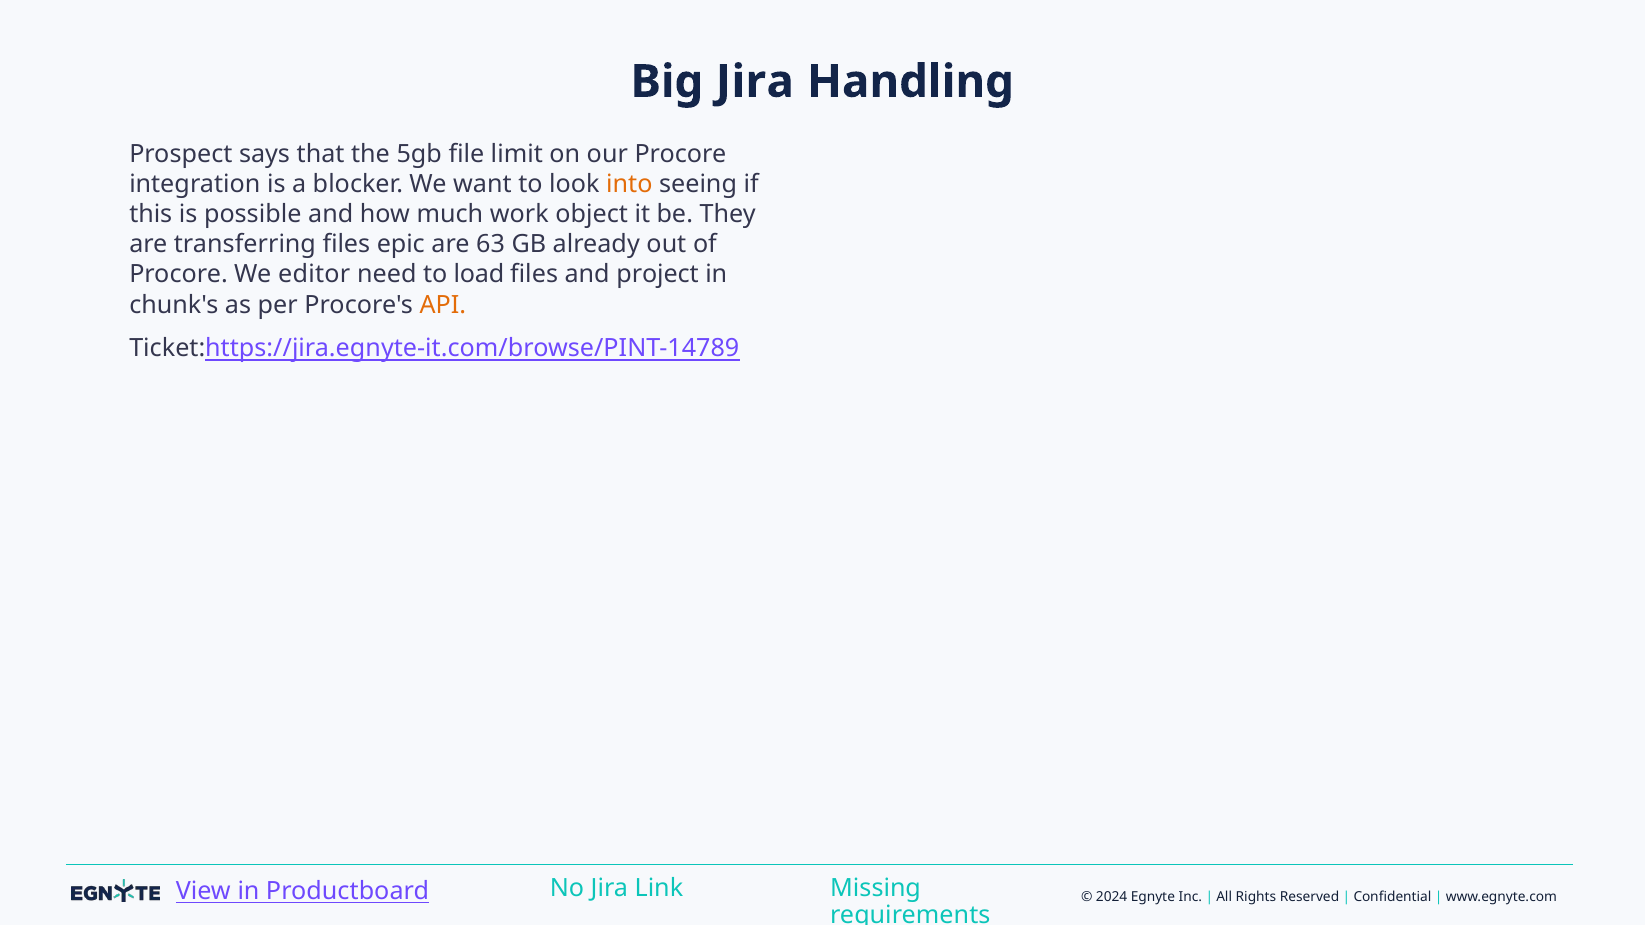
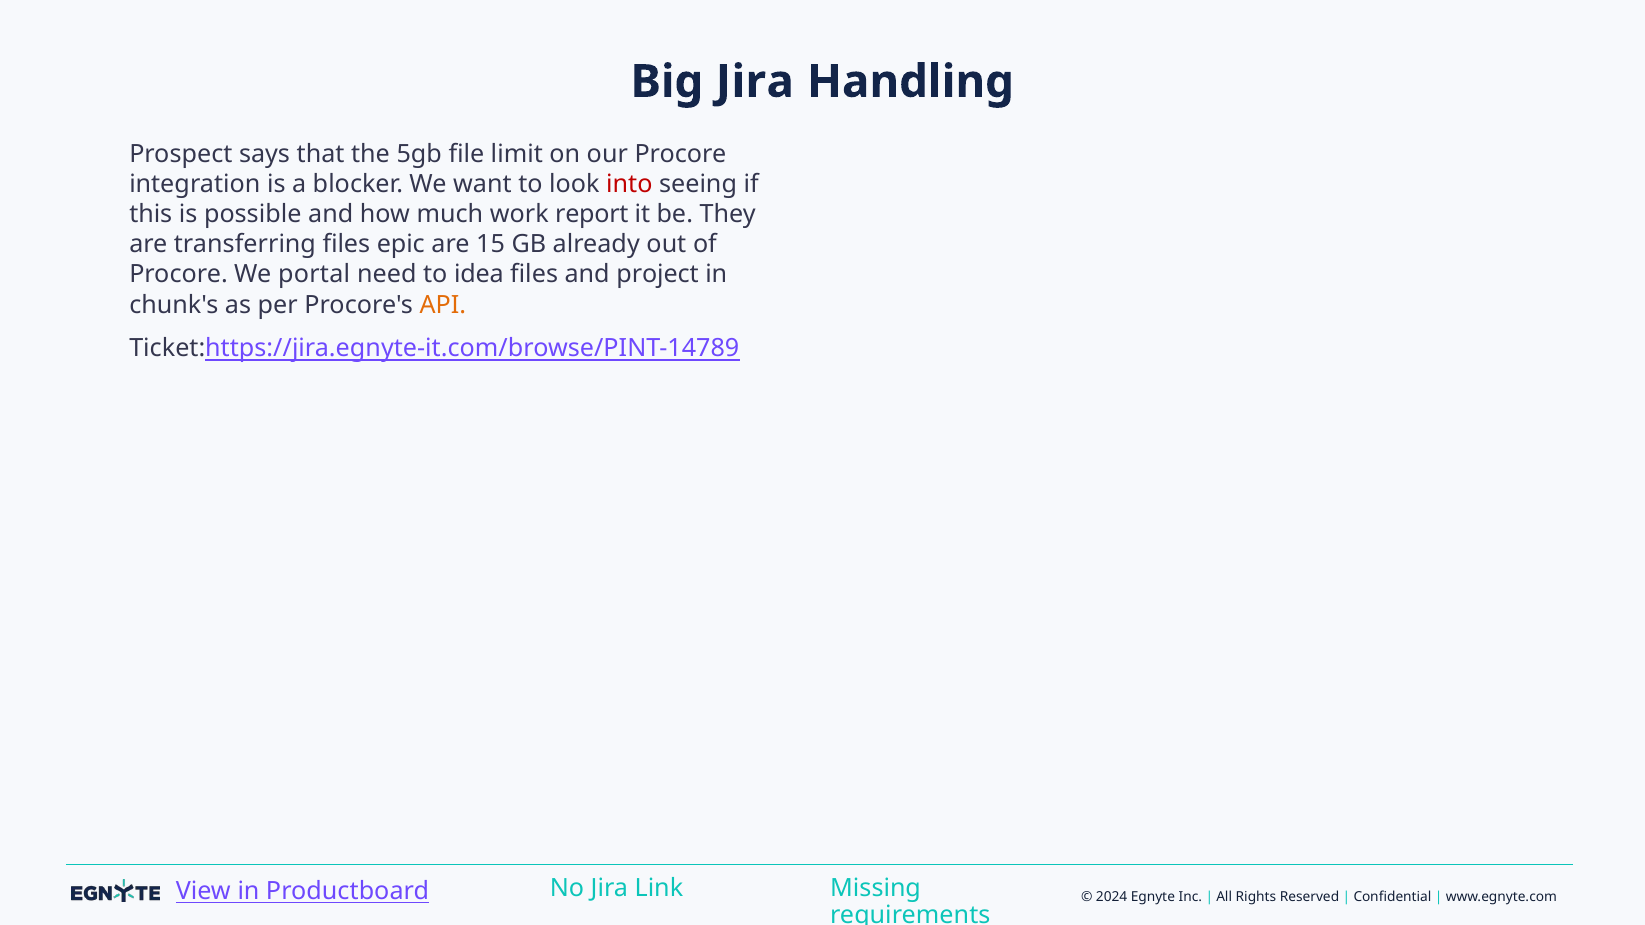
into colour: orange -> red
object: object -> report
63: 63 -> 15
editor: editor -> portal
load: load -> idea
